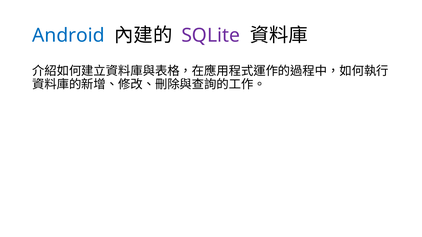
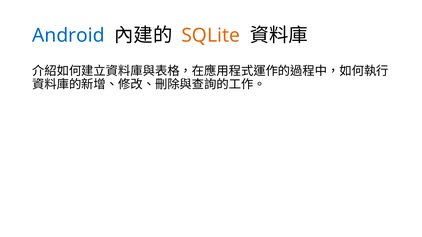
SQLite colour: purple -> orange
